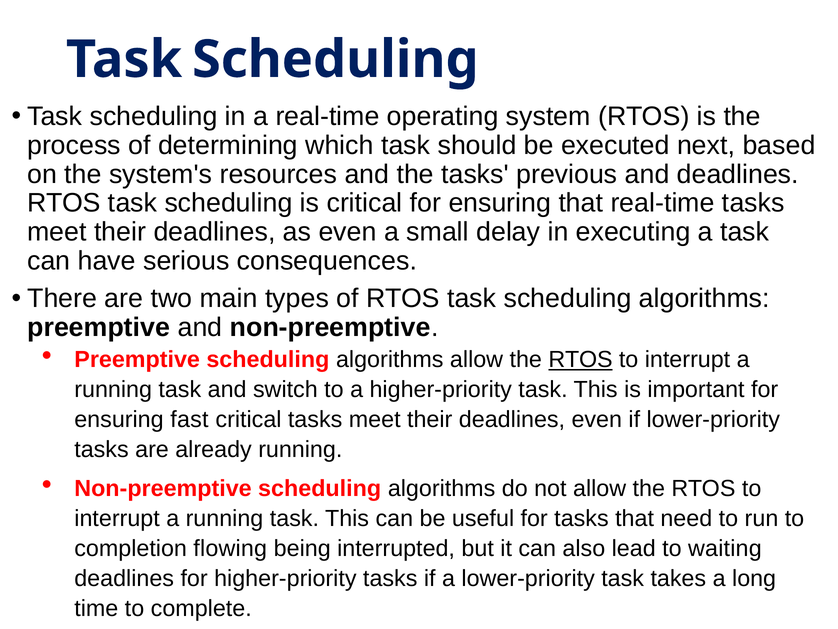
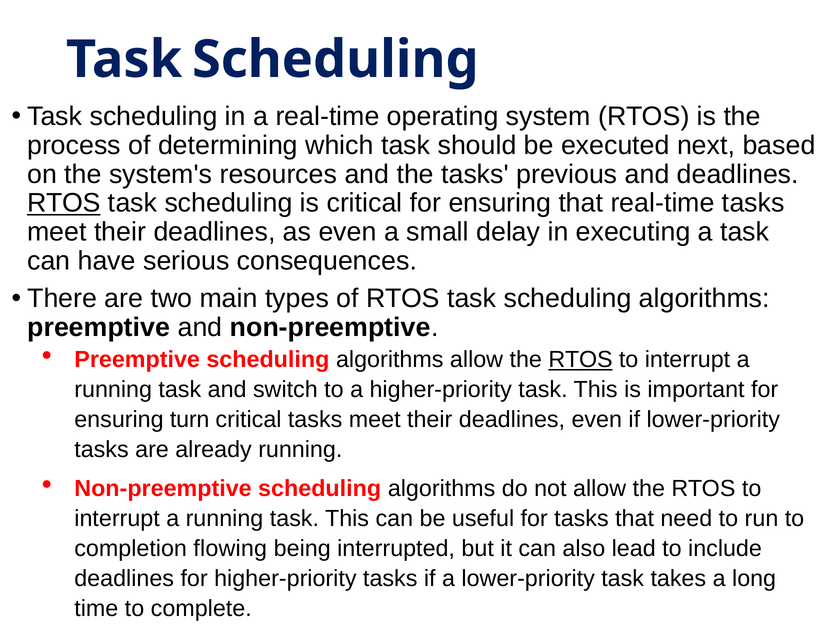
RTOS at (64, 203) underline: none -> present
fast: fast -> turn
waiting: waiting -> include
